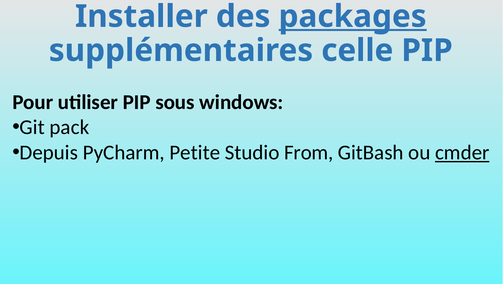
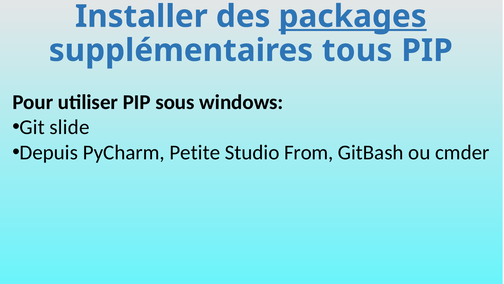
celle: celle -> tous
pack: pack -> slide
cmder underline: present -> none
